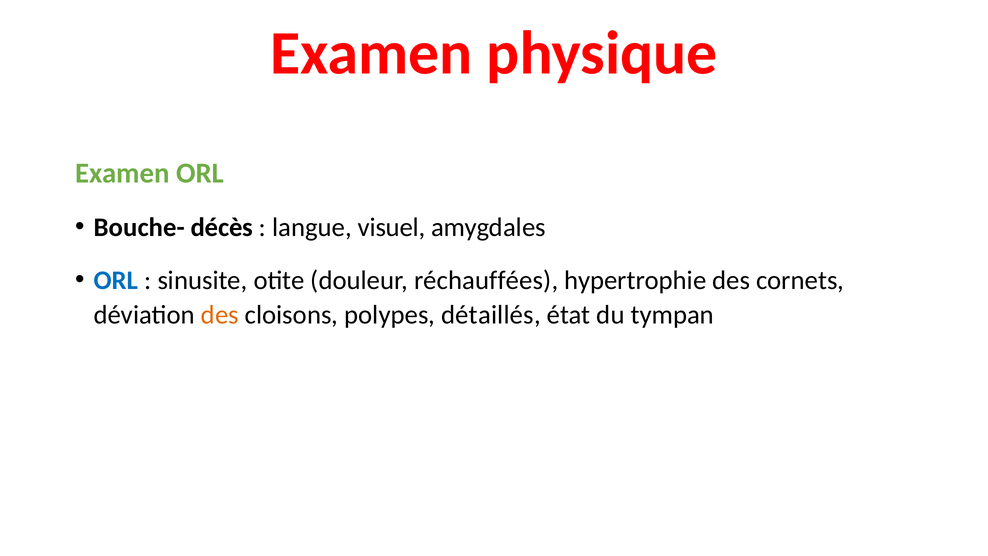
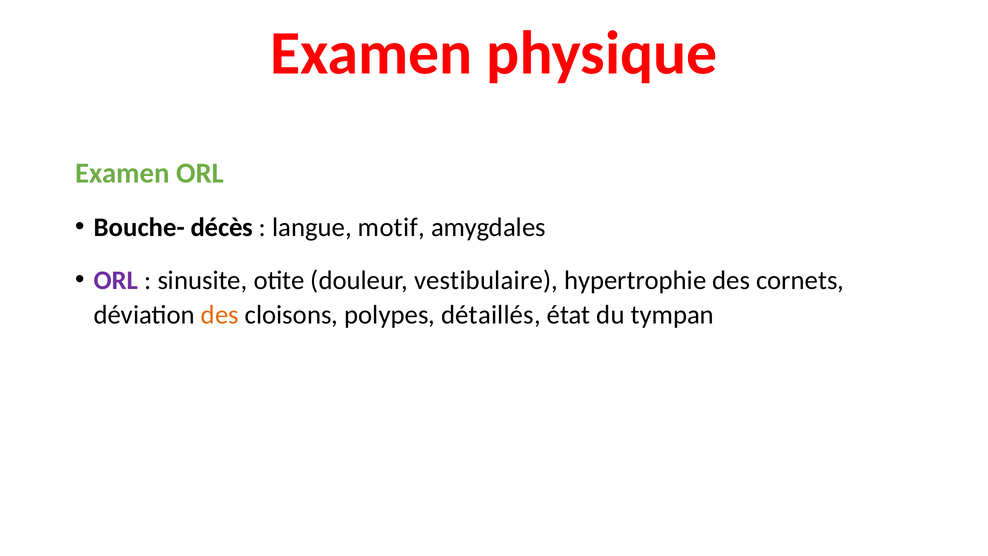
visuel: visuel -> motif
ORL at (116, 280) colour: blue -> purple
réchauffées: réchauffées -> vestibulaire
